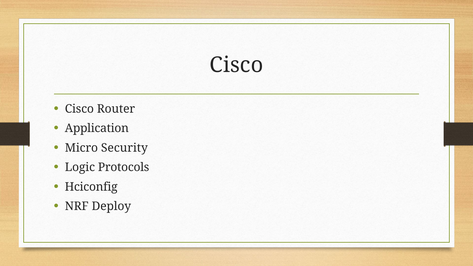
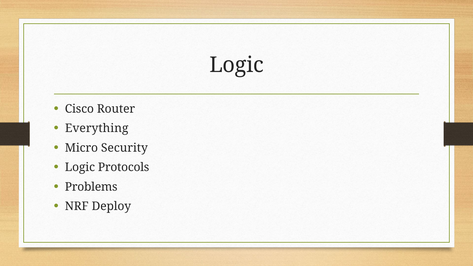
Cisco at (236, 65): Cisco -> Logic
Application: Application -> Everything
Hciconfig: Hciconfig -> Problems
